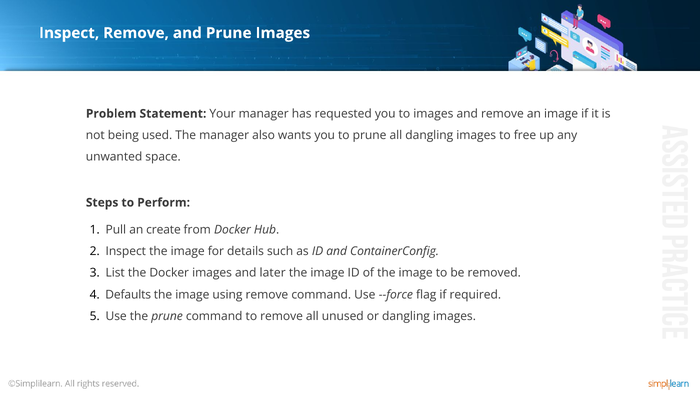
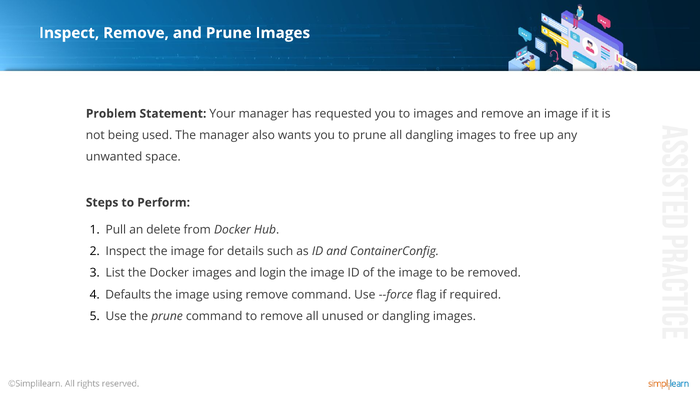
create: create -> delete
later: later -> login
